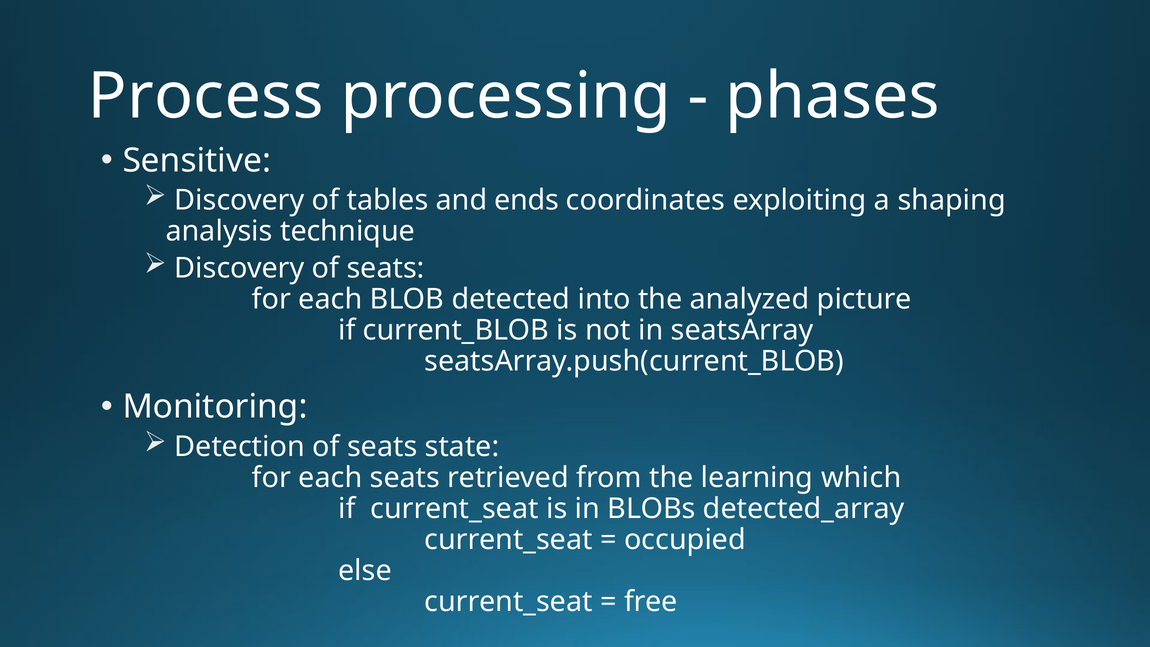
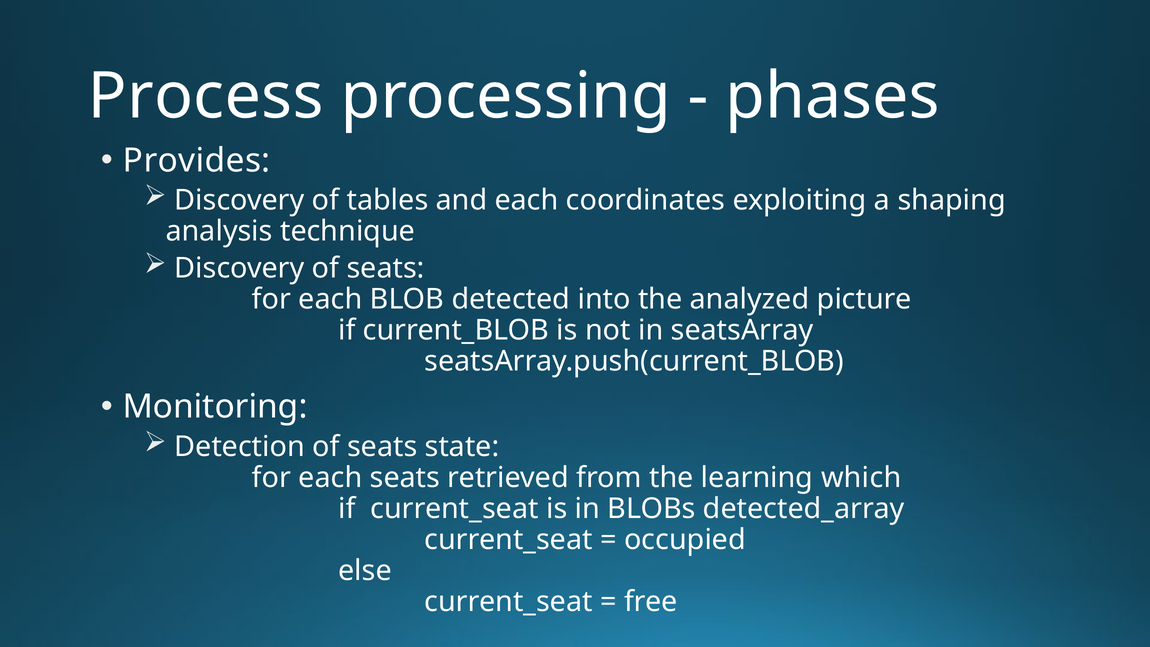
Sensitive: Sensitive -> Provides
and ends: ends -> each
